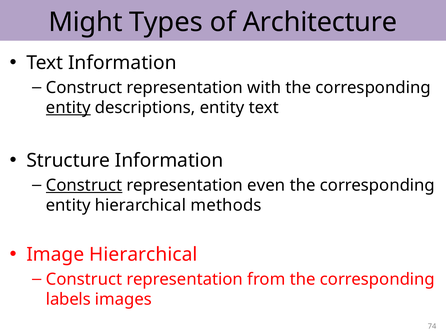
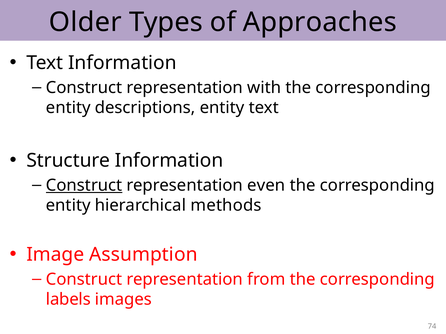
Might: Might -> Older
Architecture: Architecture -> Approaches
entity at (68, 108) underline: present -> none
Image Hierarchical: Hierarchical -> Assumption
